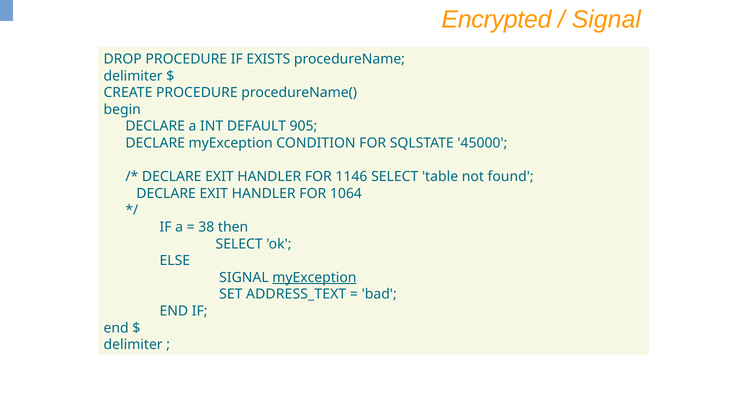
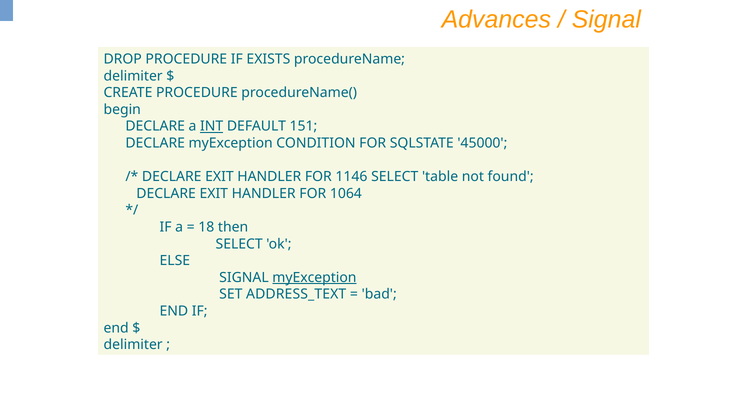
Encrypted: Encrypted -> Advances
INT underline: none -> present
905: 905 -> 151
38: 38 -> 18
